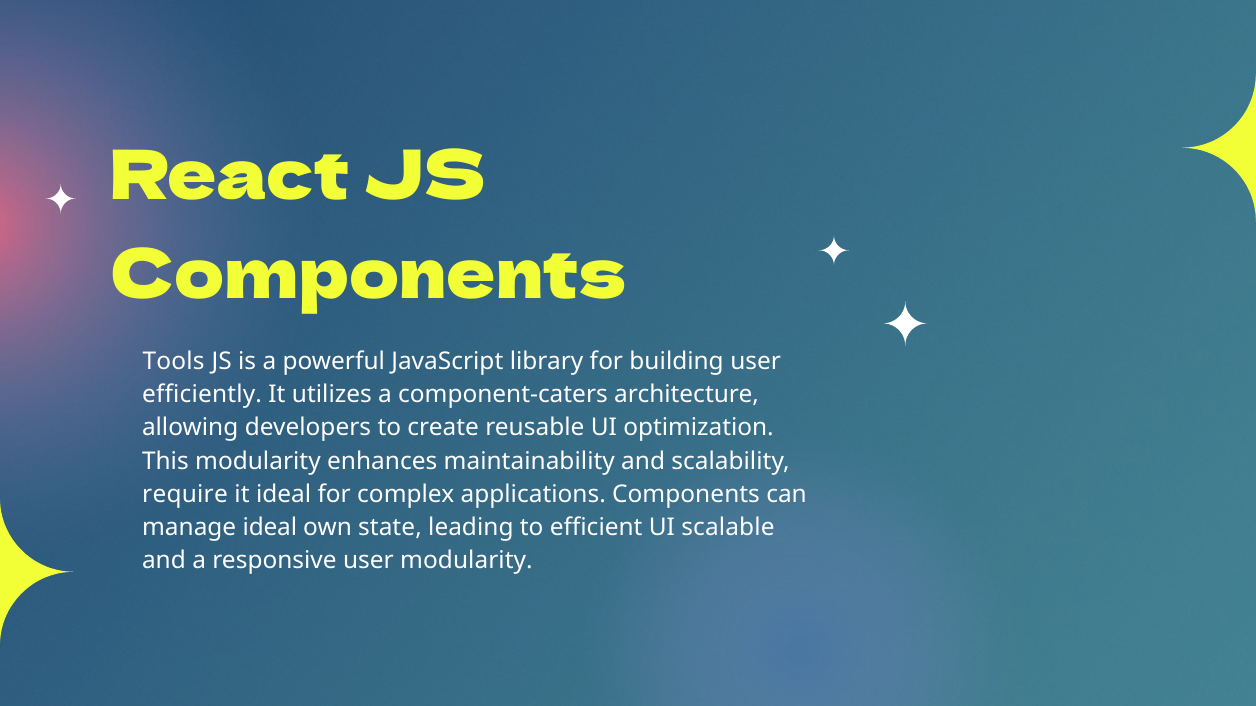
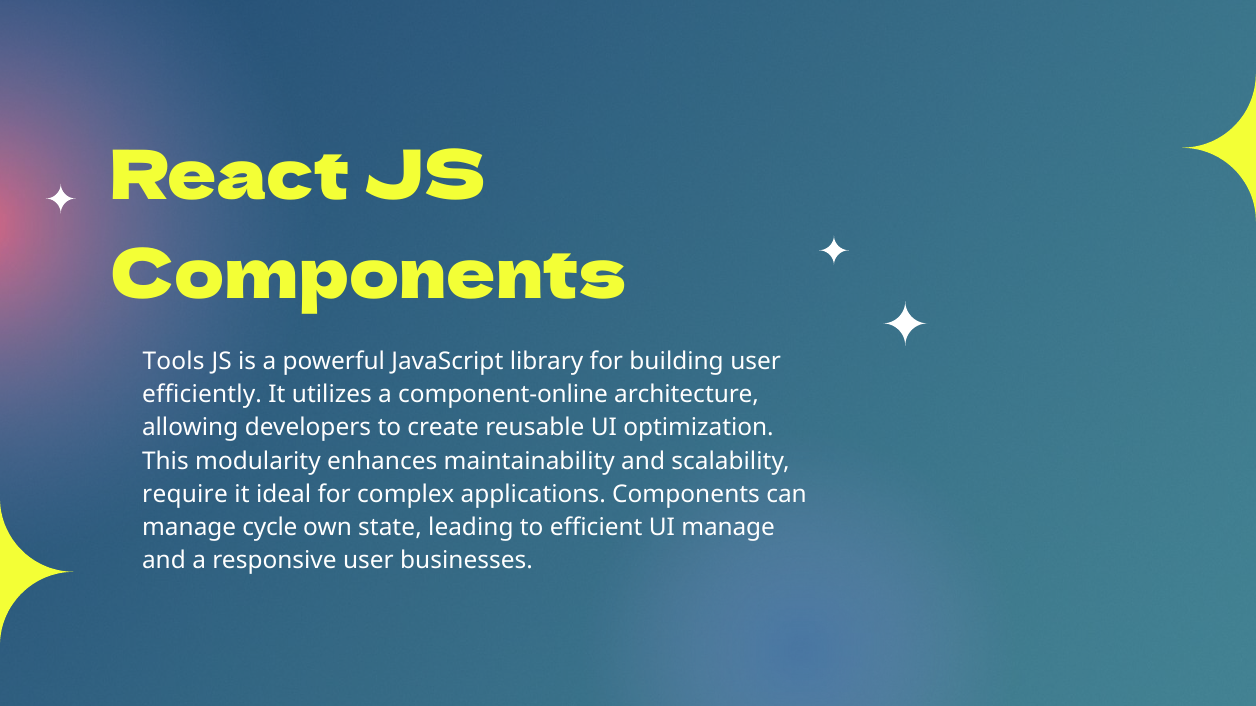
component-caters: component-caters -> component-online
manage ideal: ideal -> cycle
UI scalable: scalable -> manage
user modularity: modularity -> businesses
